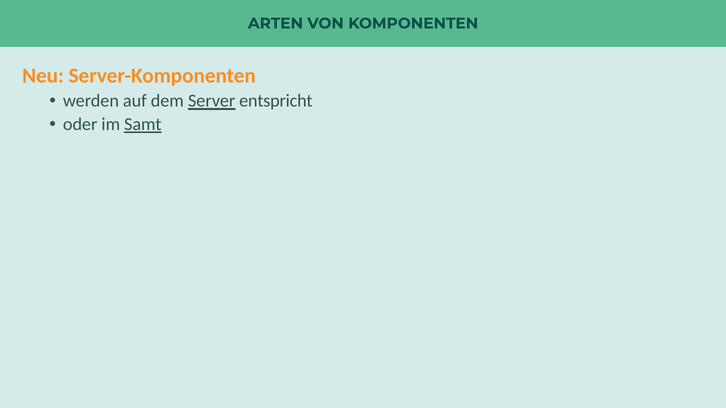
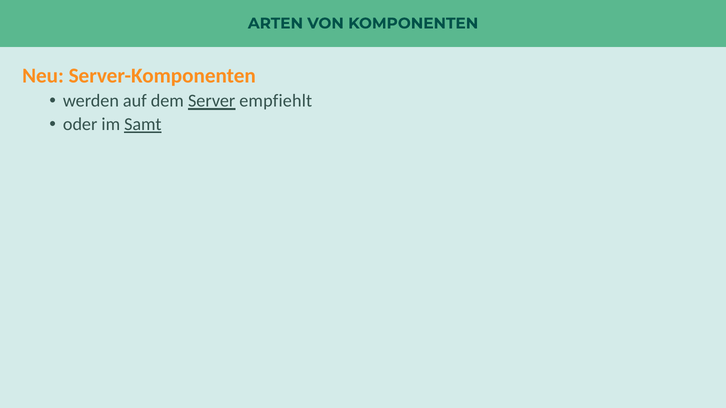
entspricht: entspricht -> empfiehlt
